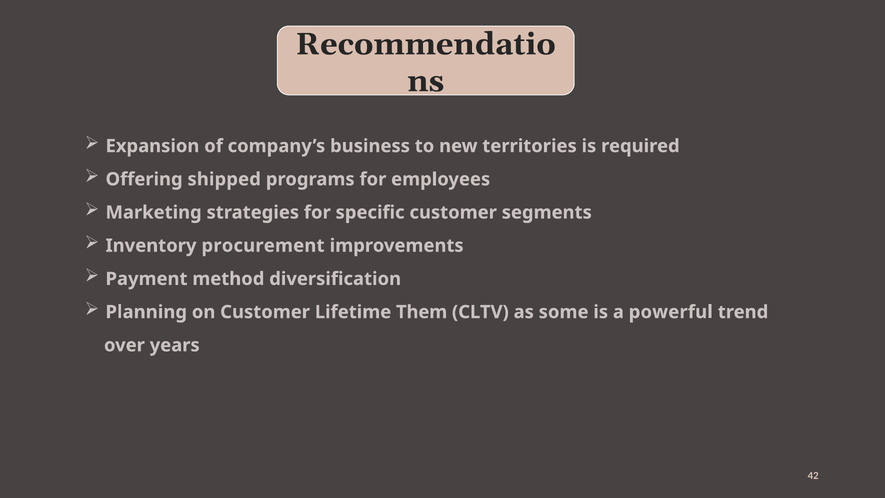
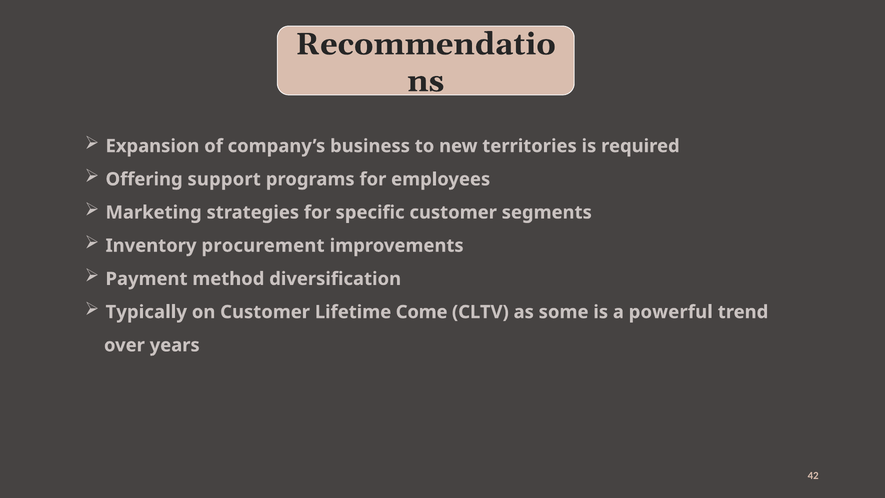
shipped: shipped -> support
Planning: Planning -> Typically
Them: Them -> Come
